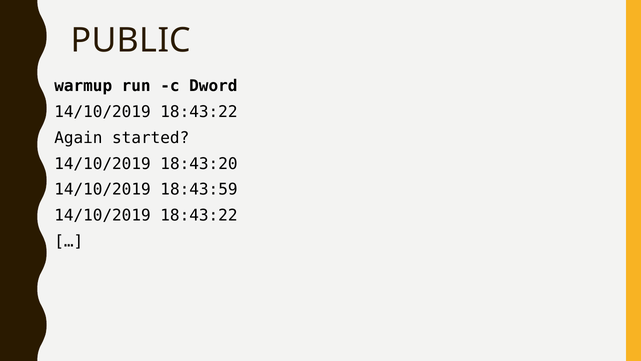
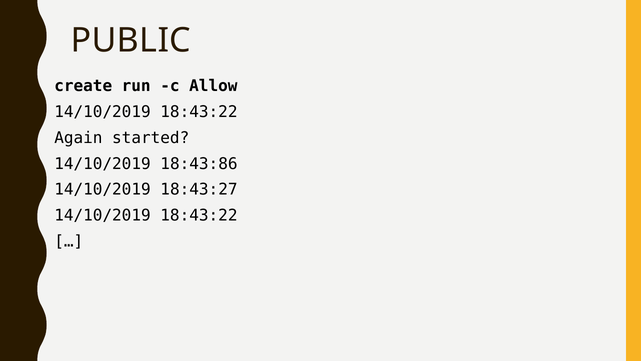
warmup: warmup -> create
Dword: Dword -> Allow
18:43:20: 18:43:20 -> 18:43:86
18:43:59: 18:43:59 -> 18:43:27
